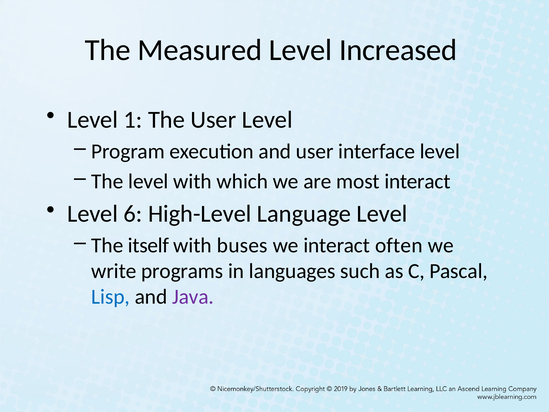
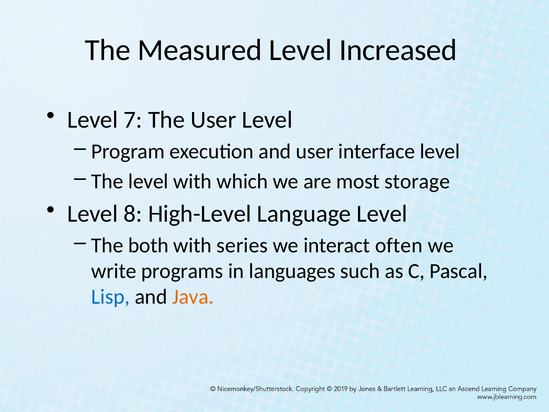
1: 1 -> 7
most interact: interact -> storage
6: 6 -> 8
itself: itself -> both
buses: buses -> series
Java colour: purple -> orange
